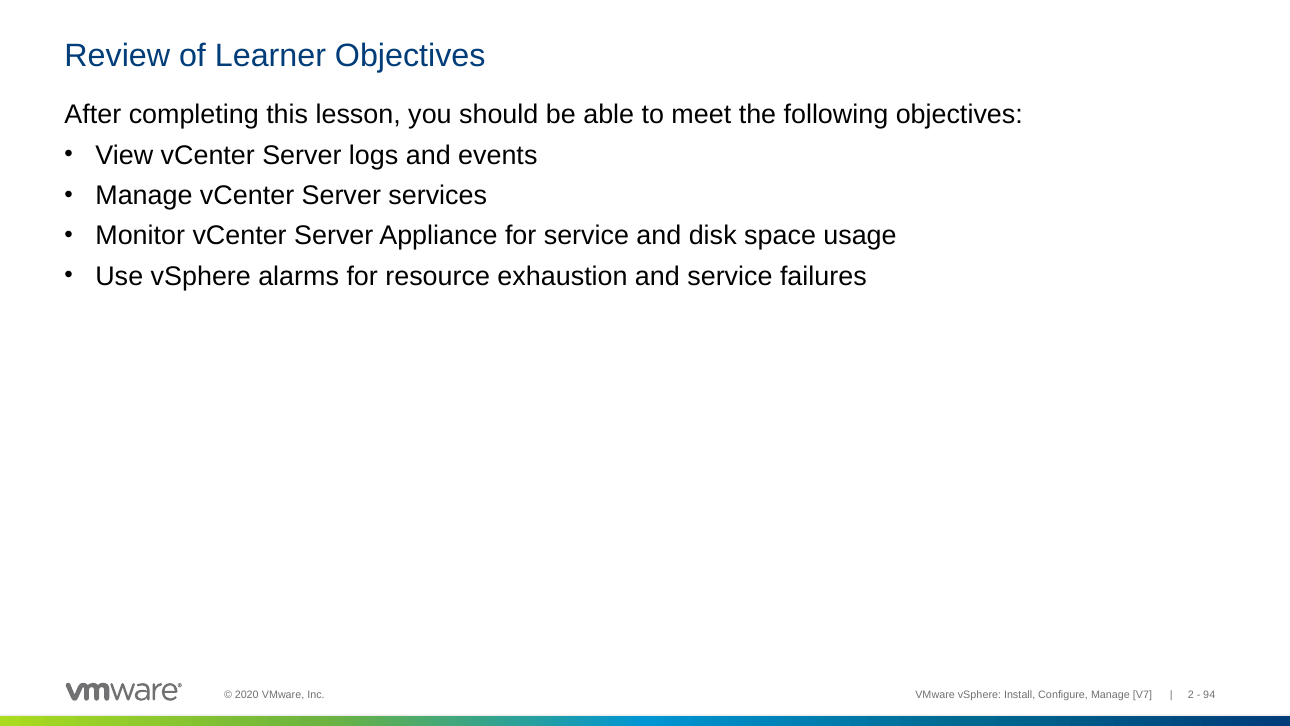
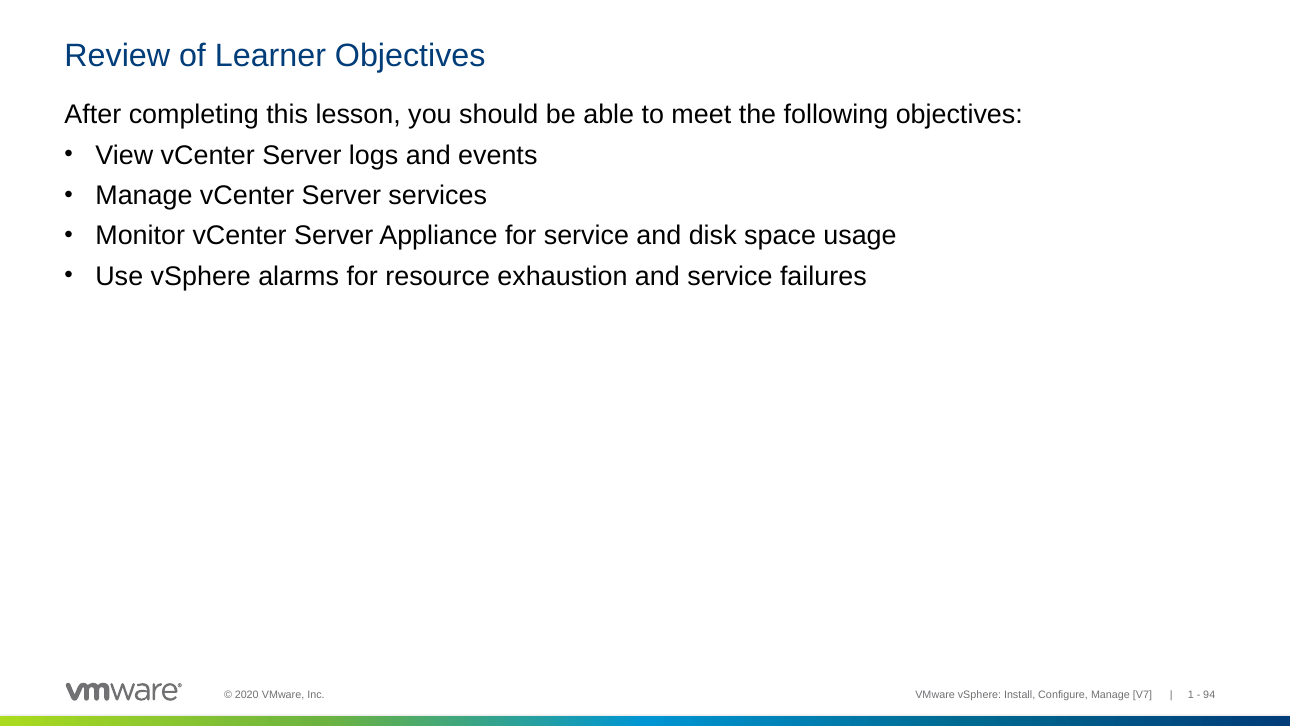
2: 2 -> 1
